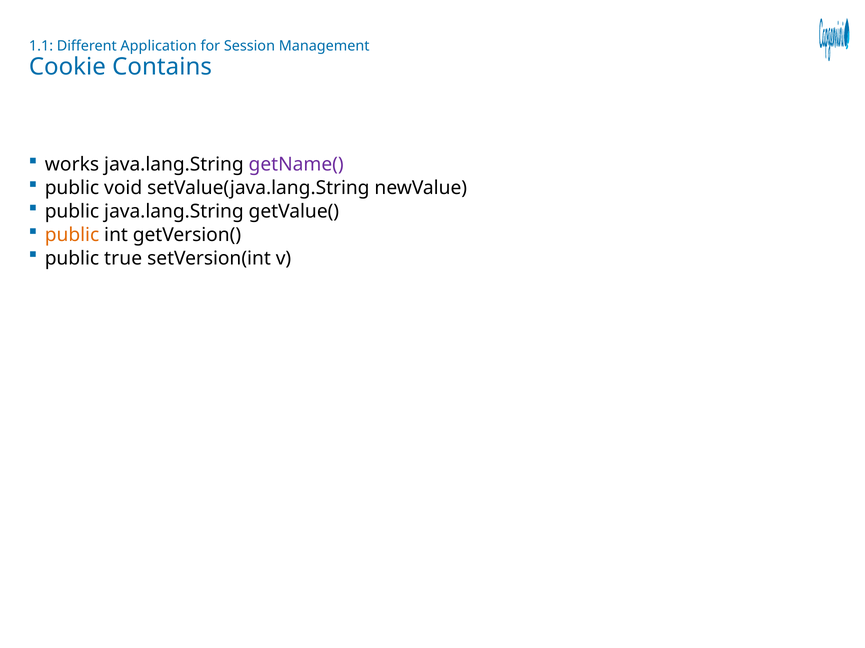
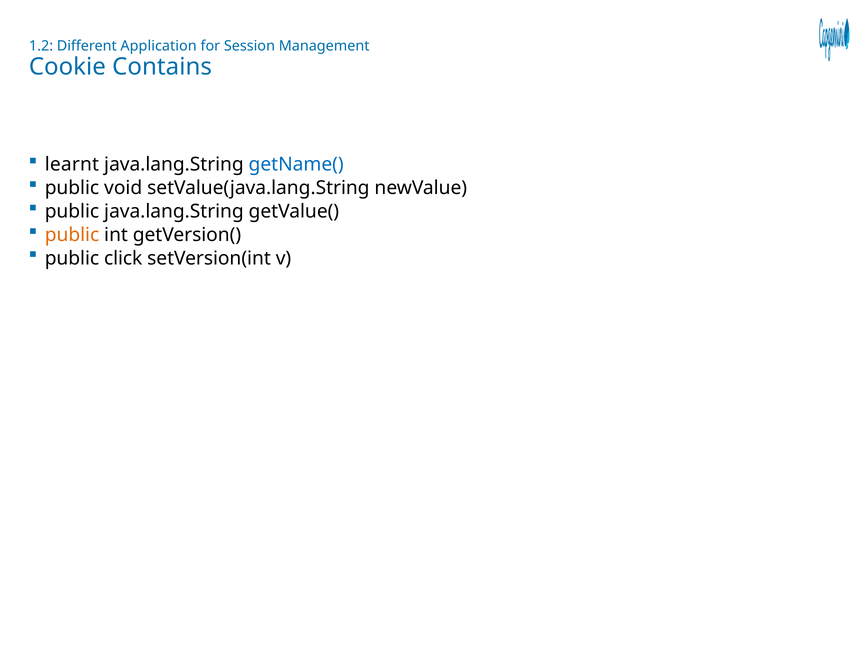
1.1: 1.1 -> 1.2
works: works -> learnt
getName( colour: purple -> blue
true: true -> click
